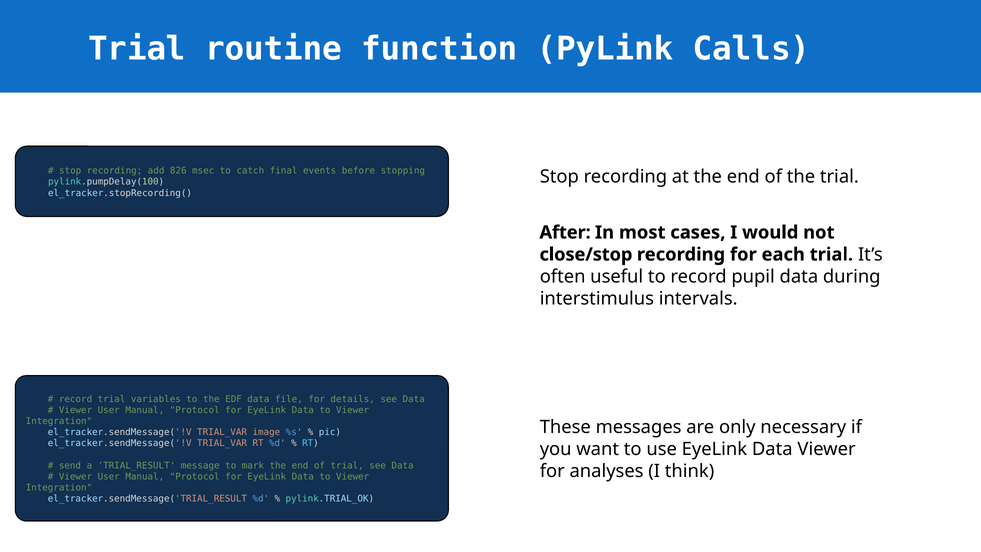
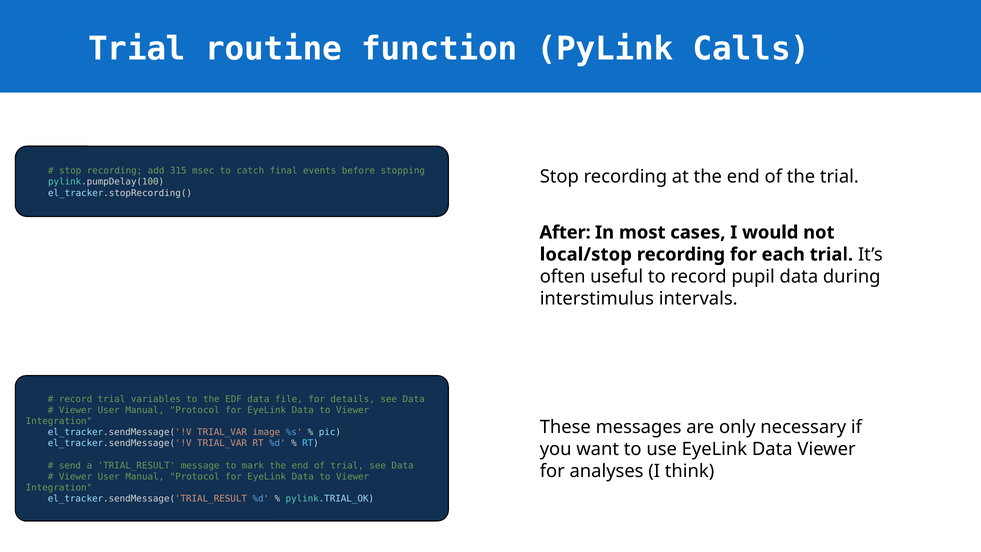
826: 826 -> 315
close/stop: close/stop -> local/stop
